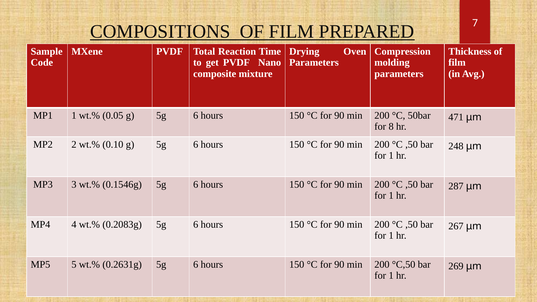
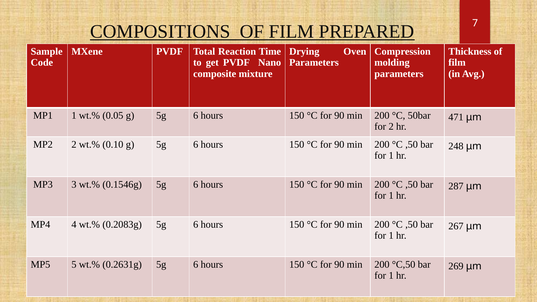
for 8: 8 -> 2
